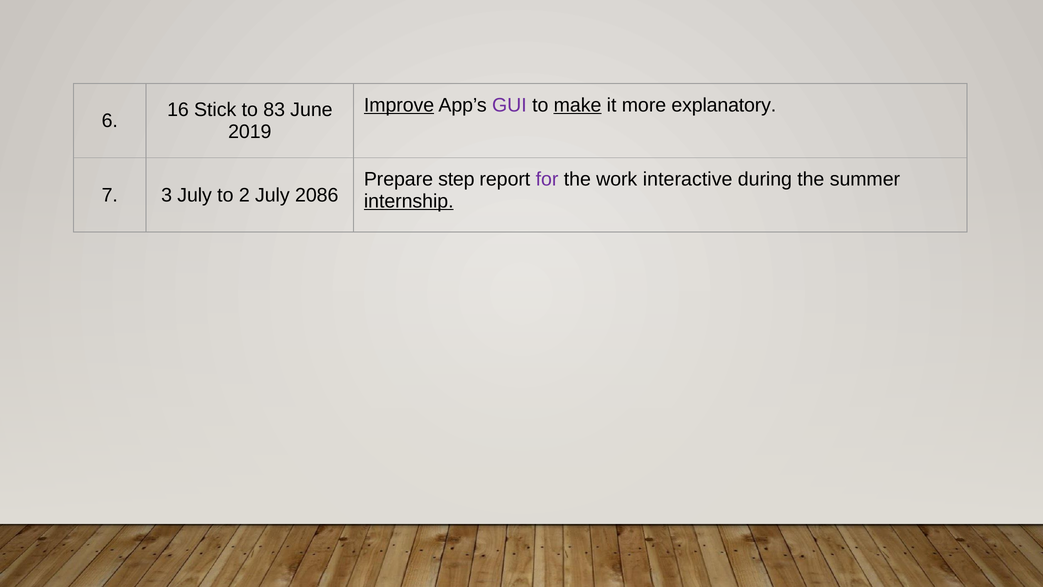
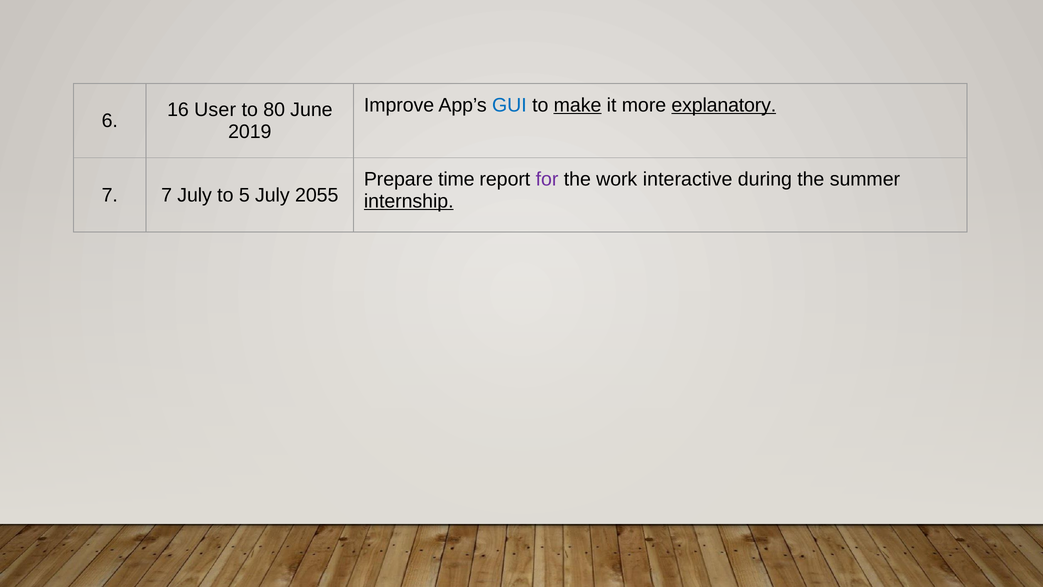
Improve underline: present -> none
GUI colour: purple -> blue
explanatory underline: none -> present
Stick: Stick -> User
83: 83 -> 80
step: step -> time
7 3: 3 -> 7
2: 2 -> 5
2086: 2086 -> 2055
